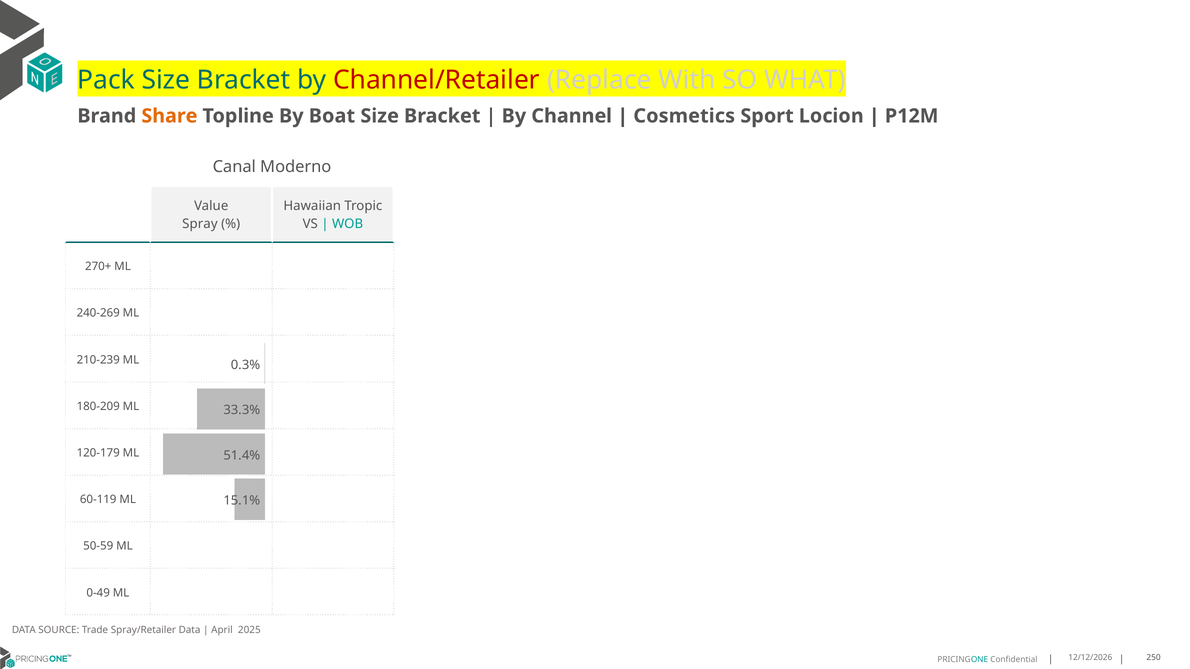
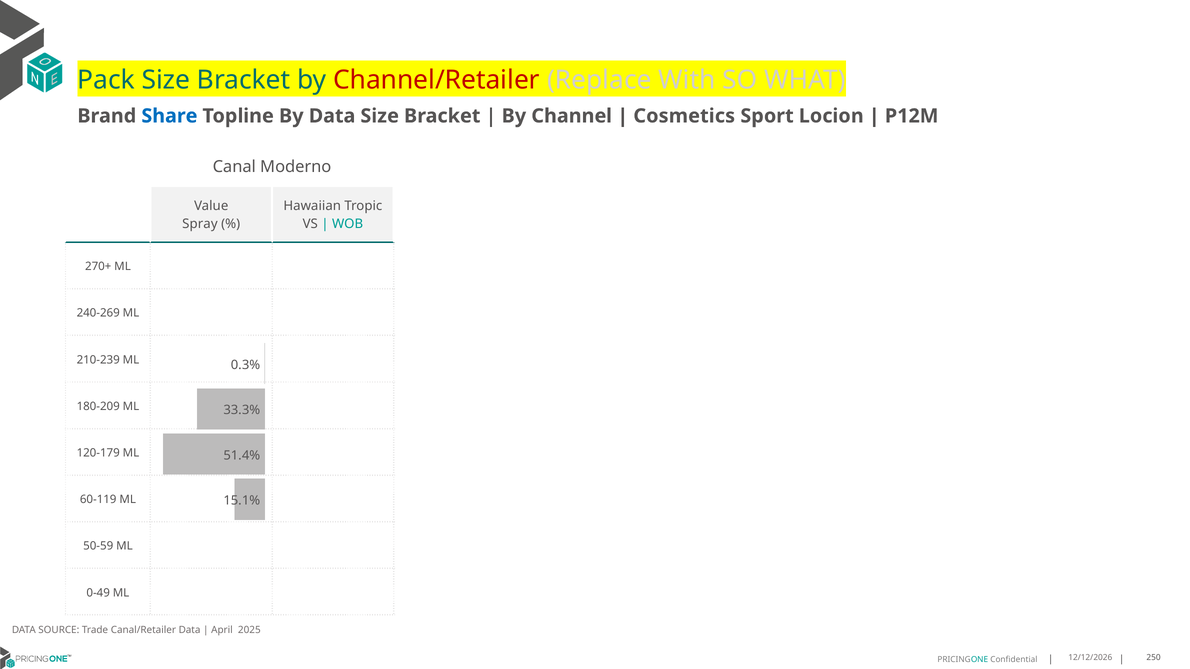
Share colour: orange -> blue
By Boat: Boat -> Data
Spray/Retailer: Spray/Retailer -> Canal/Retailer
